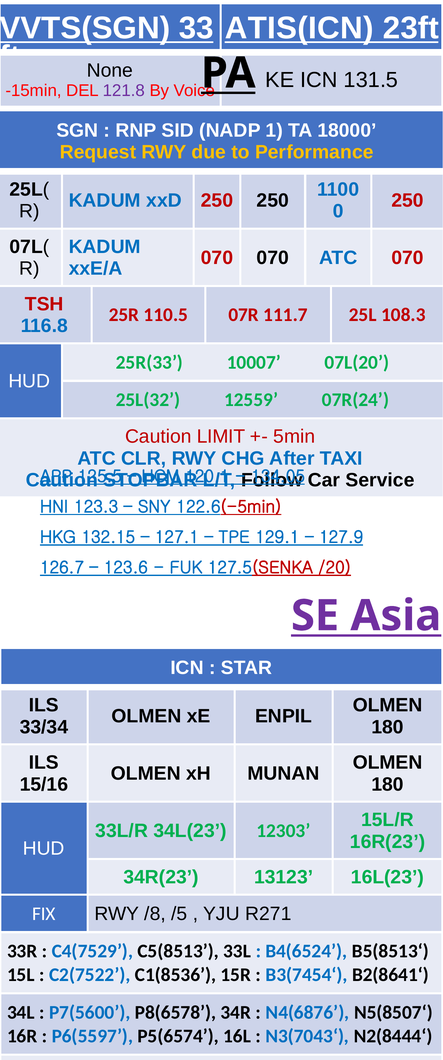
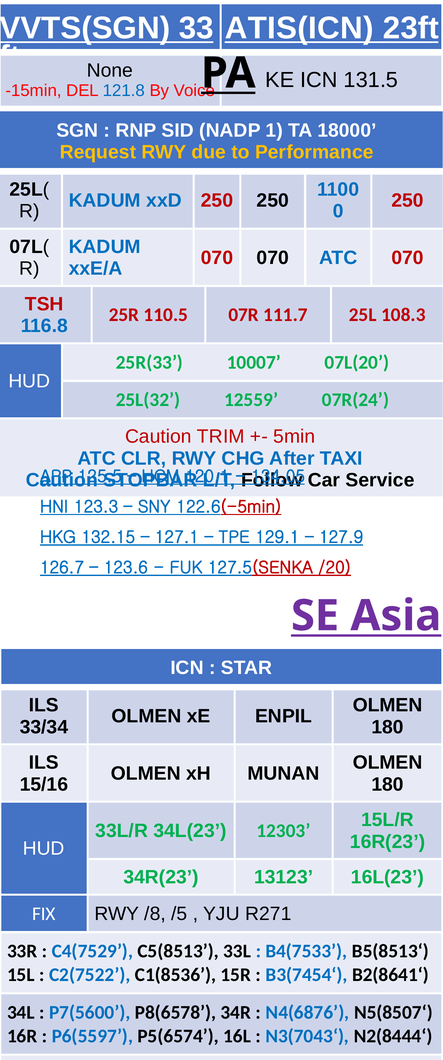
121.8 colour: purple -> blue
LIMIT: LIMIT -> TRIM
B4(6524: B4(6524 -> B4(7533
